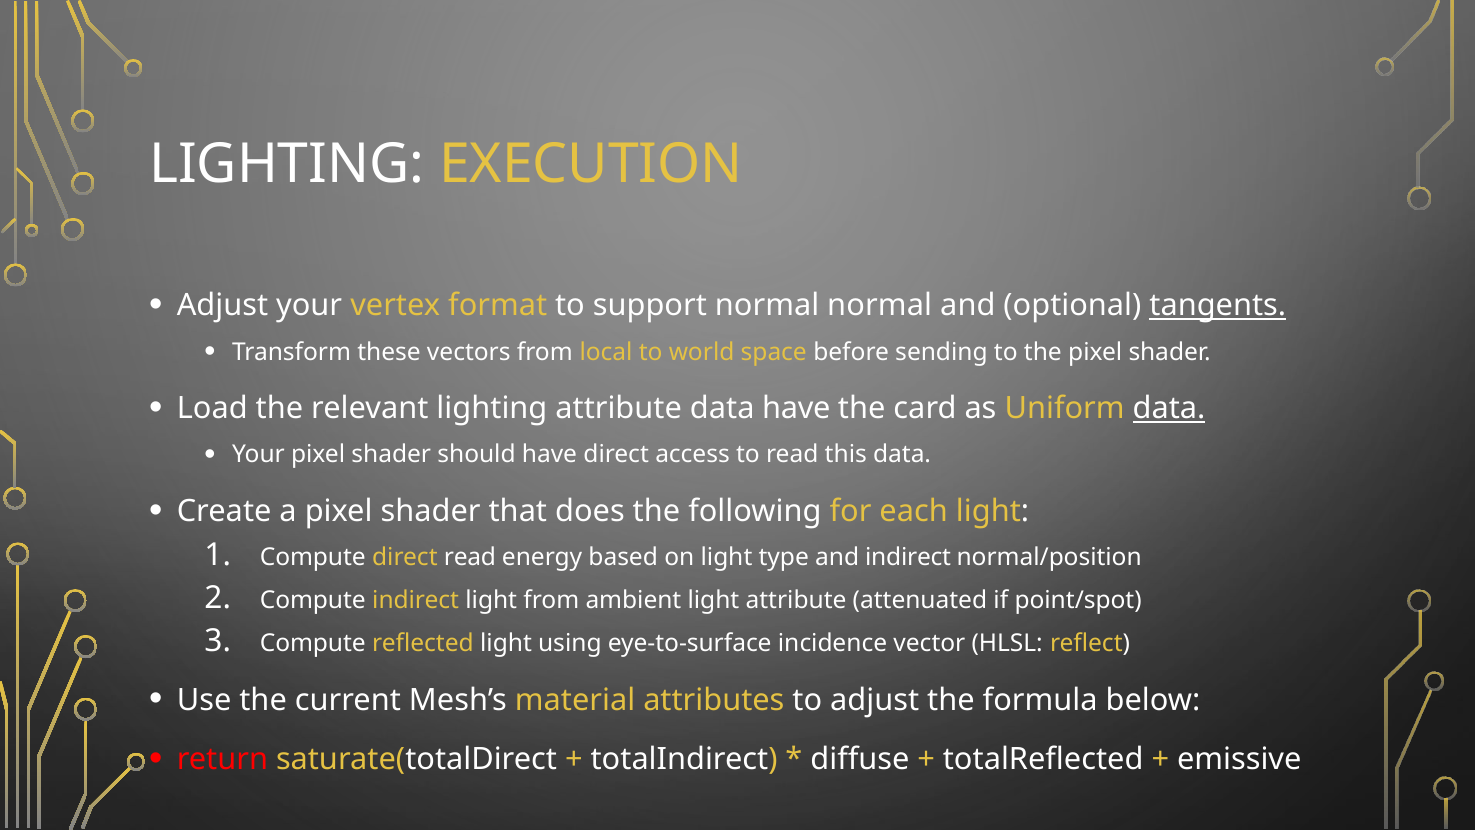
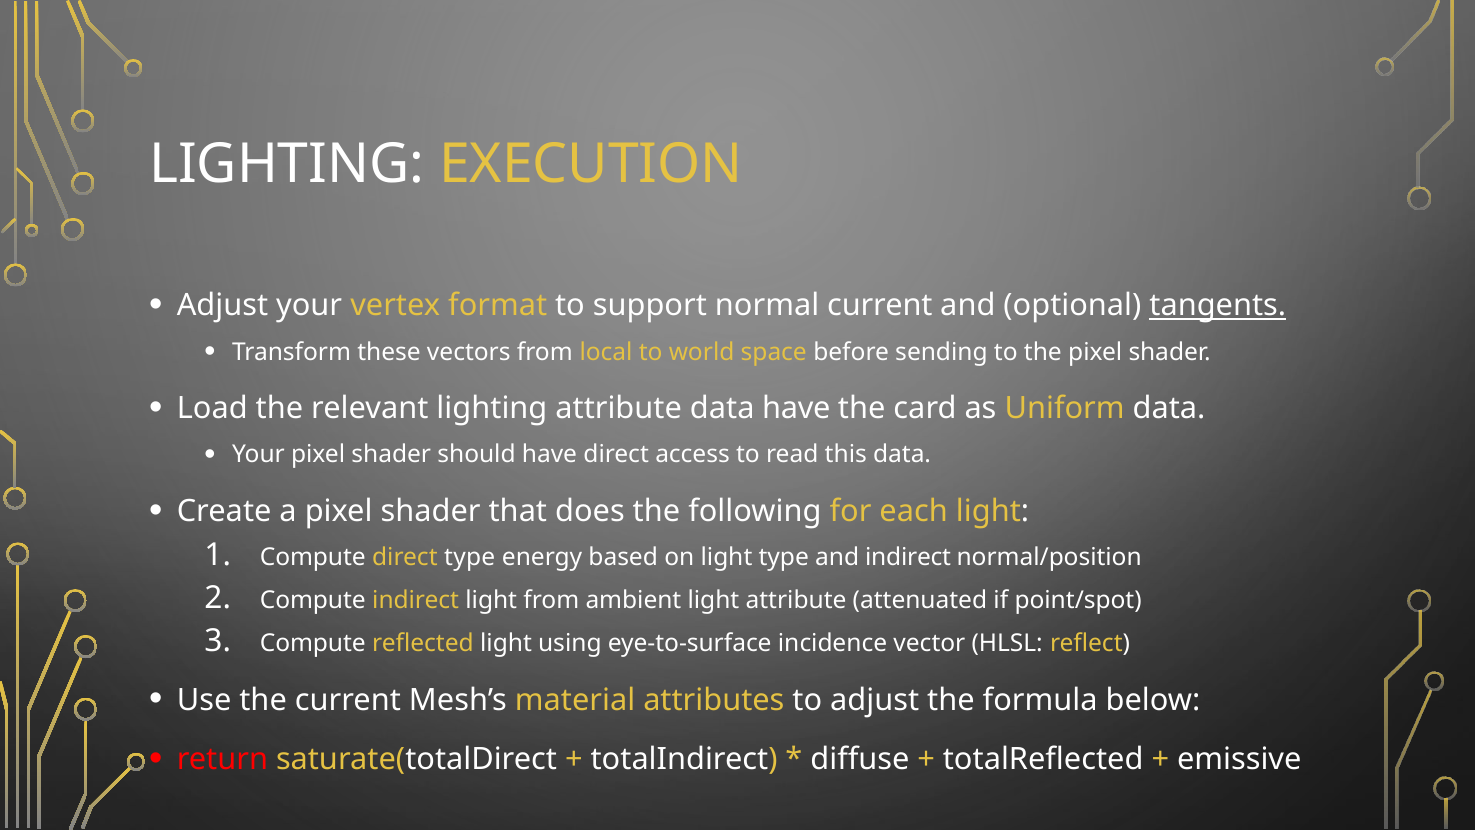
normal normal: normal -> current
data at (1169, 408) underline: present -> none
direct read: read -> type
